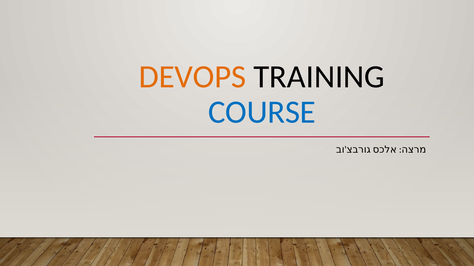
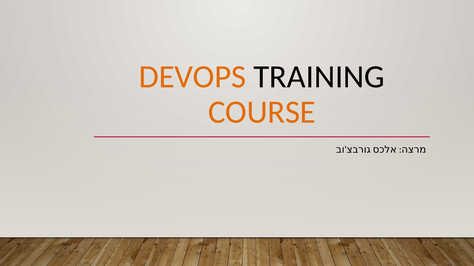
COURSE colour: blue -> orange
